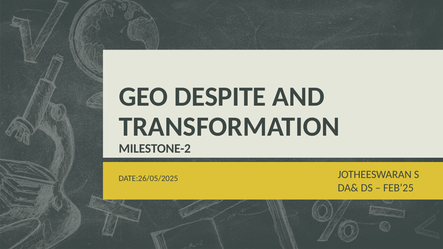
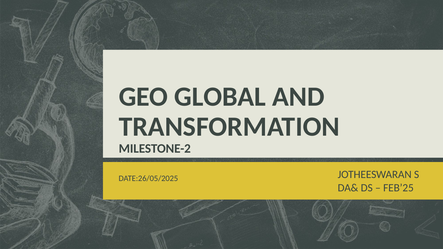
DESPITE: DESPITE -> GLOBAL
